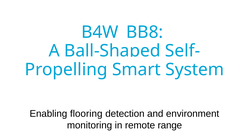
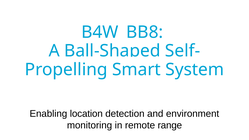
flooring: flooring -> location
